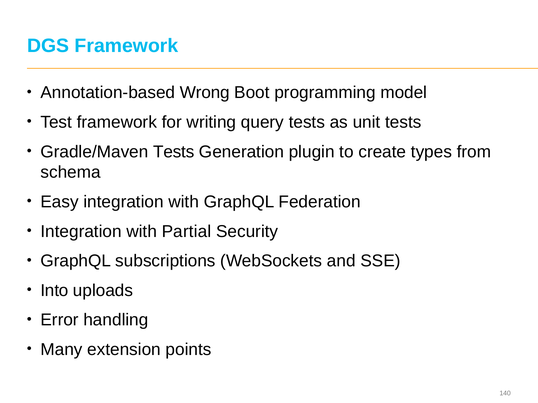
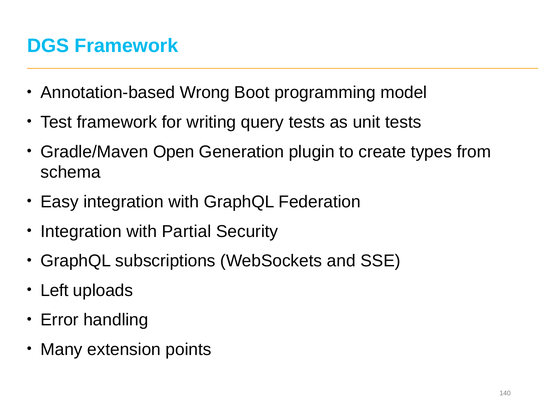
Gradle/Maven Tests: Tests -> Open
Into: Into -> Left
